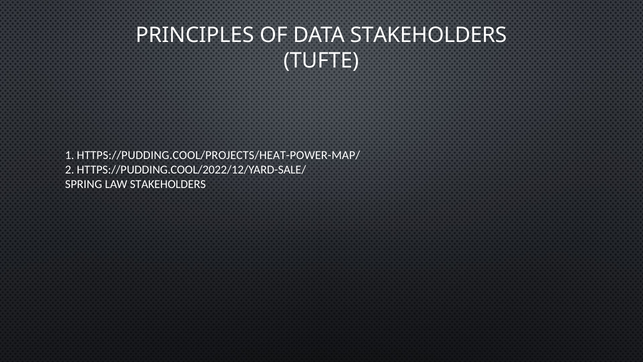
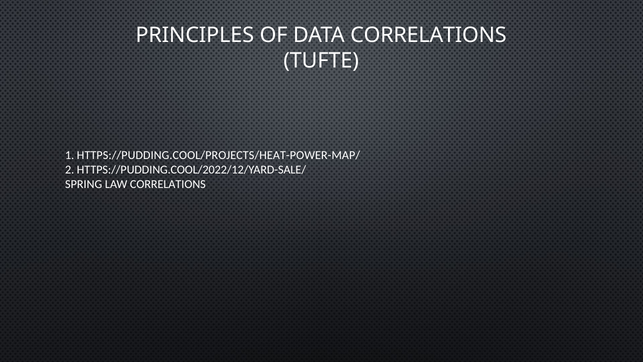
DATA STAKEHOLDERS: STAKEHOLDERS -> CORRELATIONS
LAW STAKEHOLDERS: STAKEHOLDERS -> CORRELATIONS
